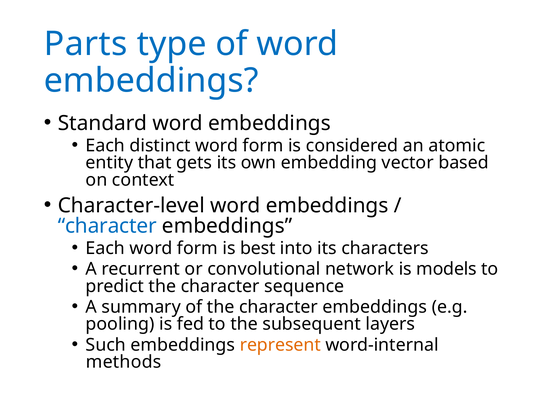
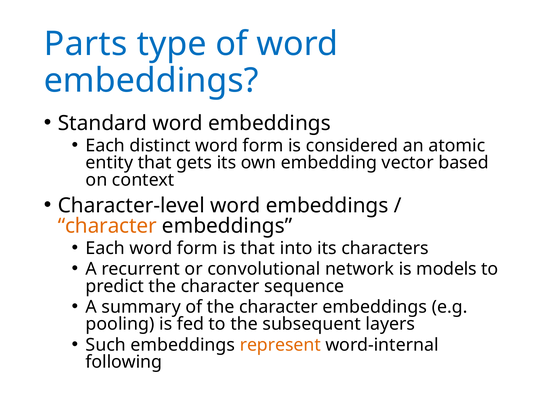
character at (107, 226) colour: blue -> orange
is best: best -> that
methods: methods -> following
